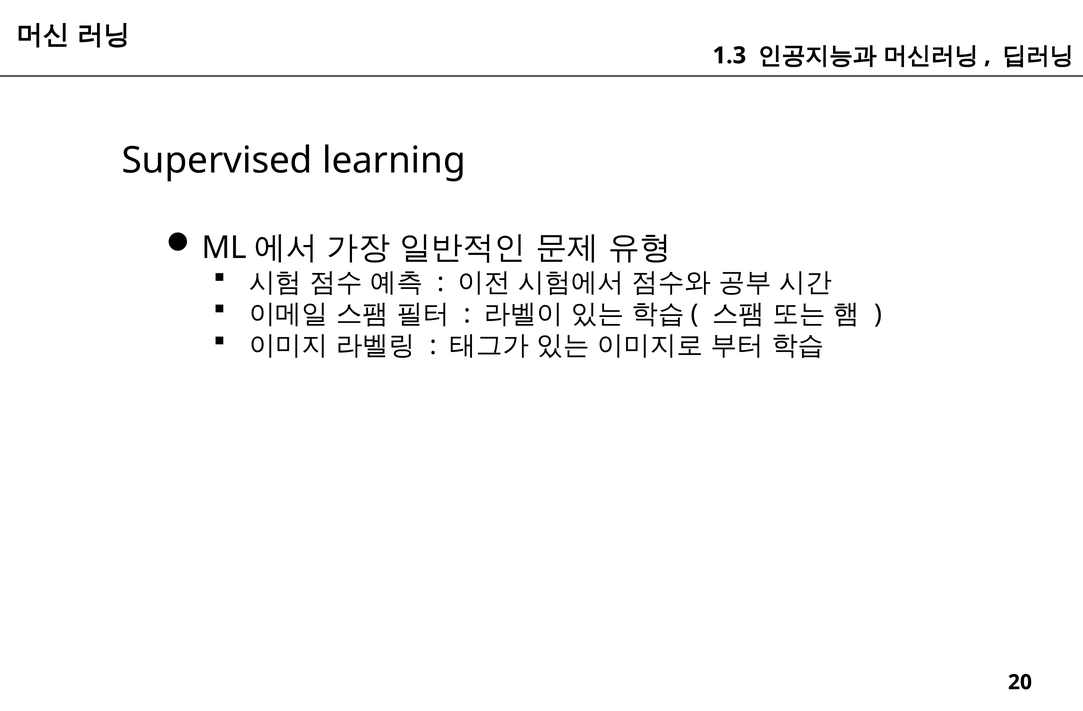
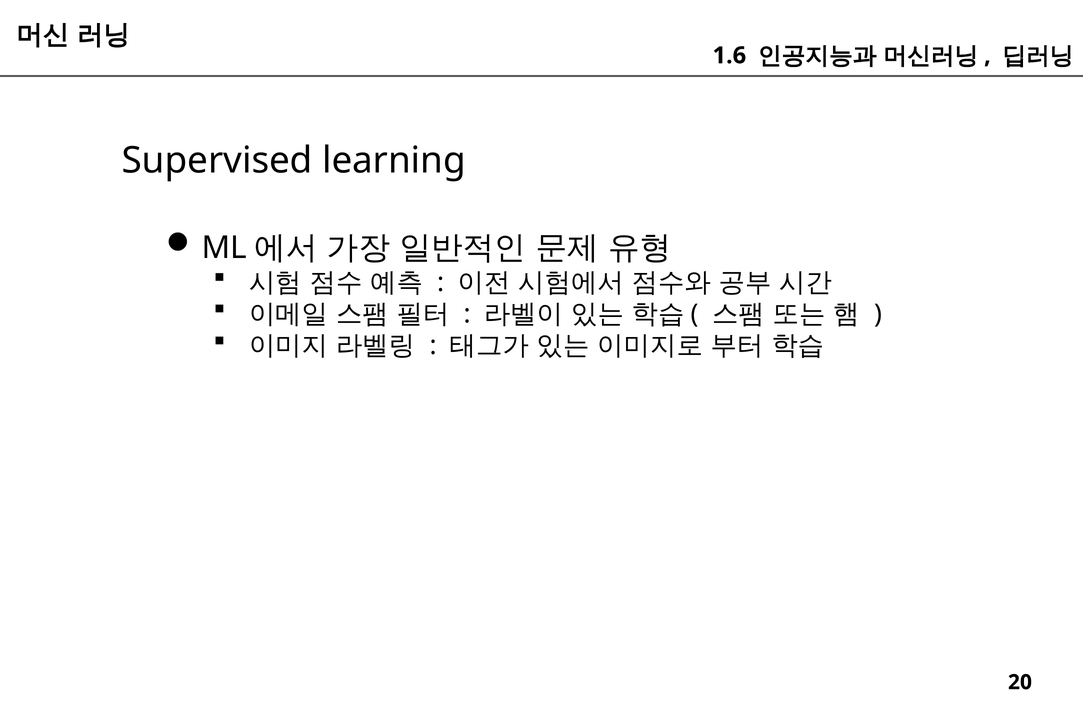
1.3: 1.3 -> 1.6
